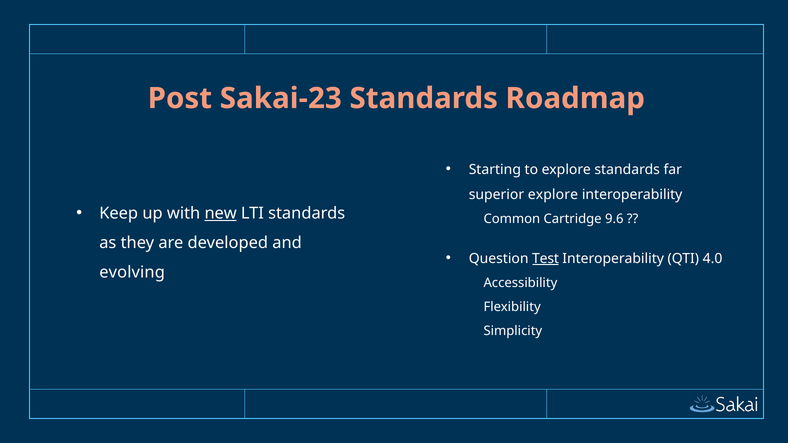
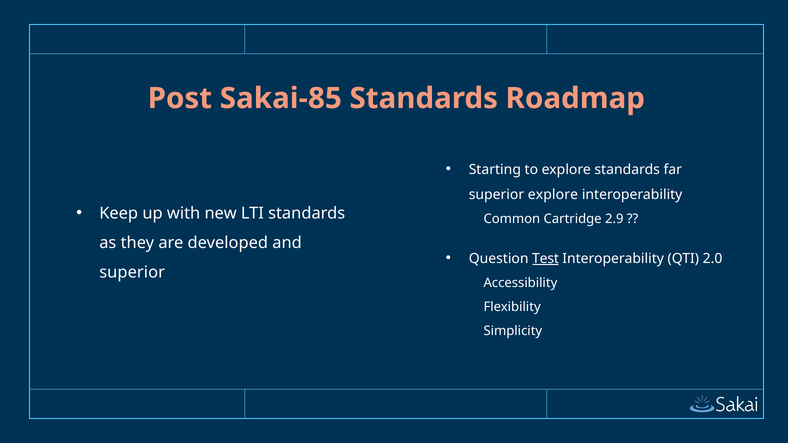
Sakai-23: Sakai-23 -> Sakai-85
new underline: present -> none
9.6: 9.6 -> 2.9
4.0: 4.0 -> 2.0
evolving at (132, 273): evolving -> superior
